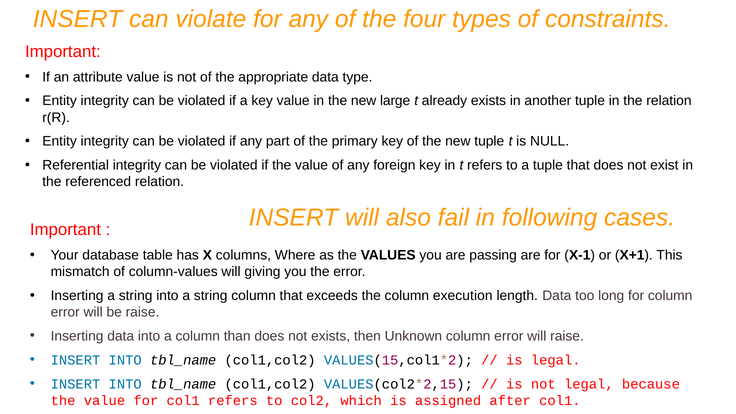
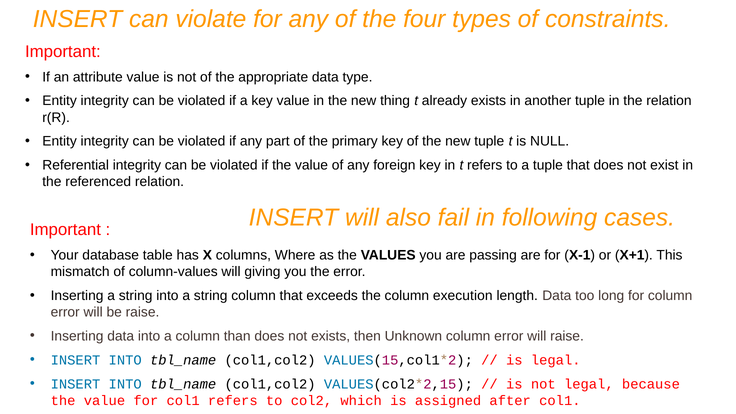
large: large -> thing
